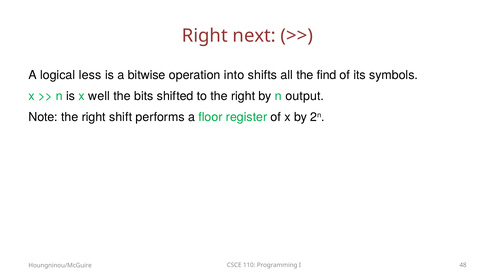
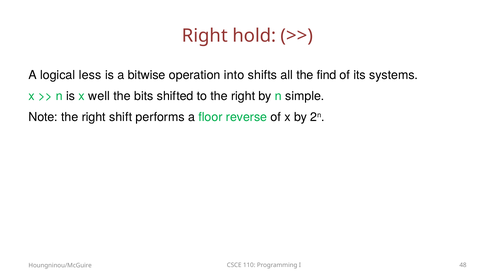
next: next -> hold
symbols: symbols -> systems
output: output -> simple
register: register -> reverse
